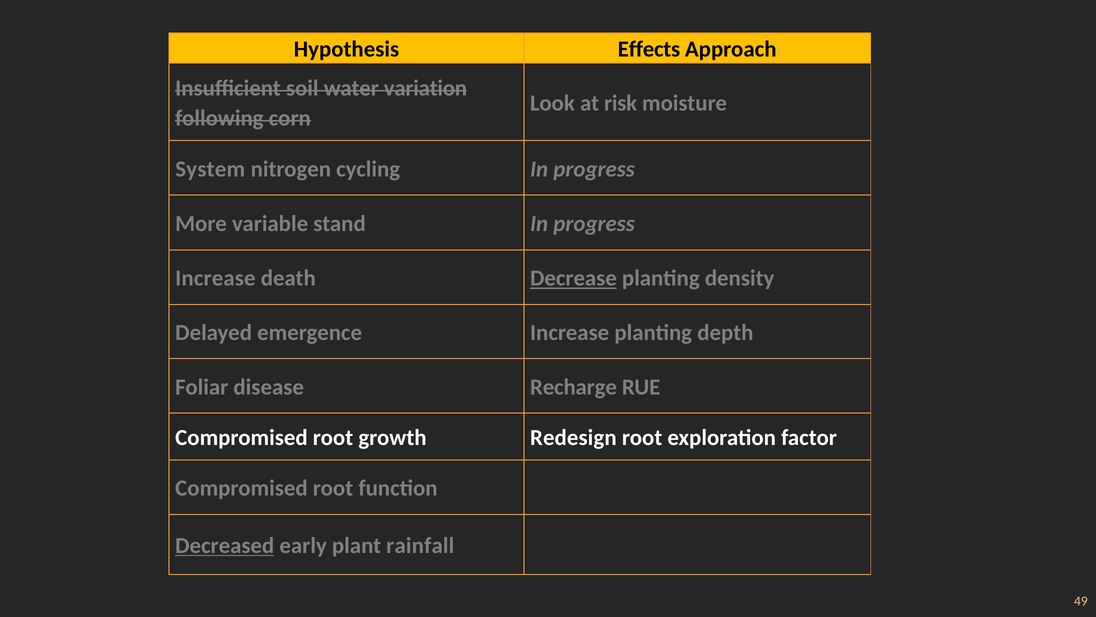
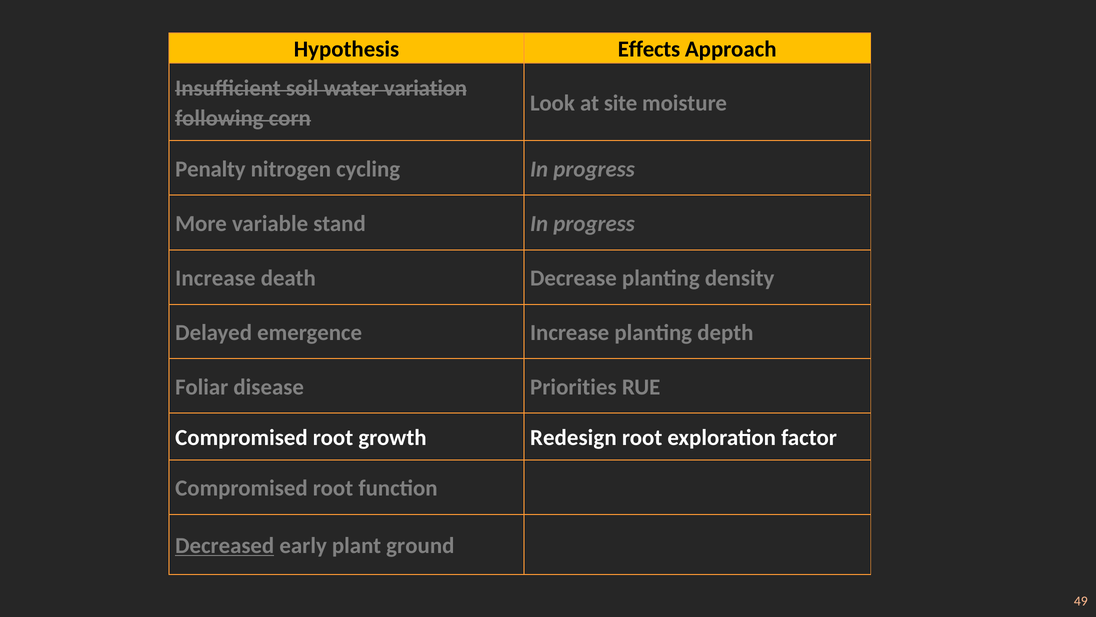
risk: risk -> site
System: System -> Penalty
Decrease underline: present -> none
Recharge: Recharge -> Priorities
rainfall: rainfall -> ground
